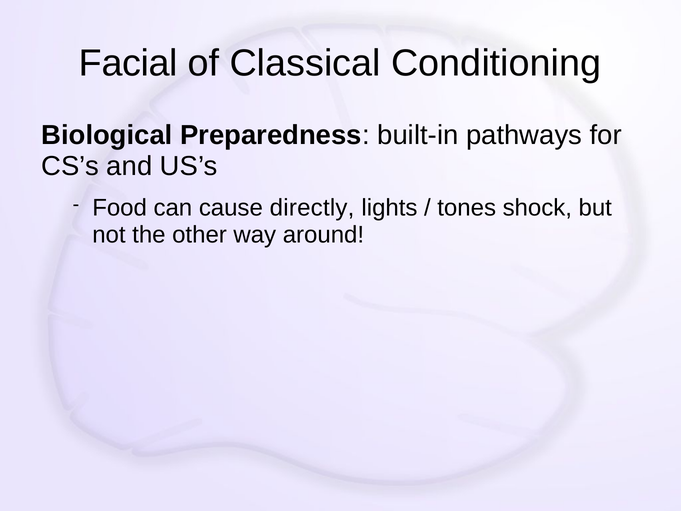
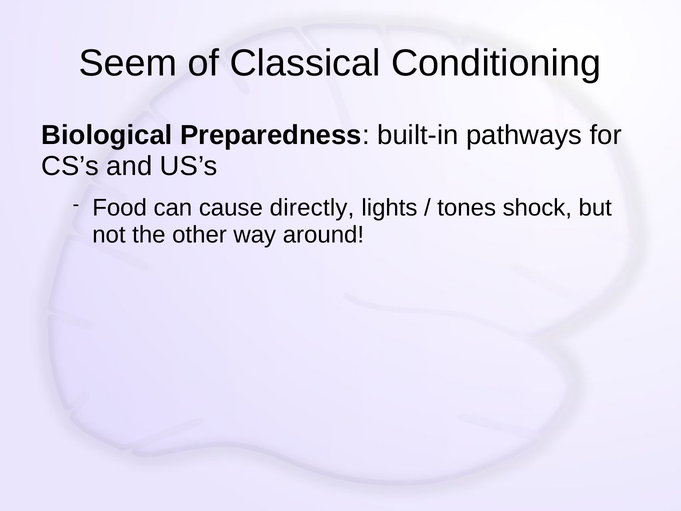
Facial: Facial -> Seem
